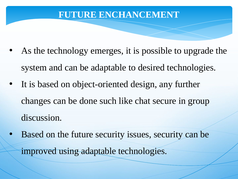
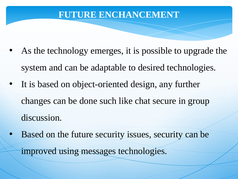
using adaptable: adaptable -> messages
